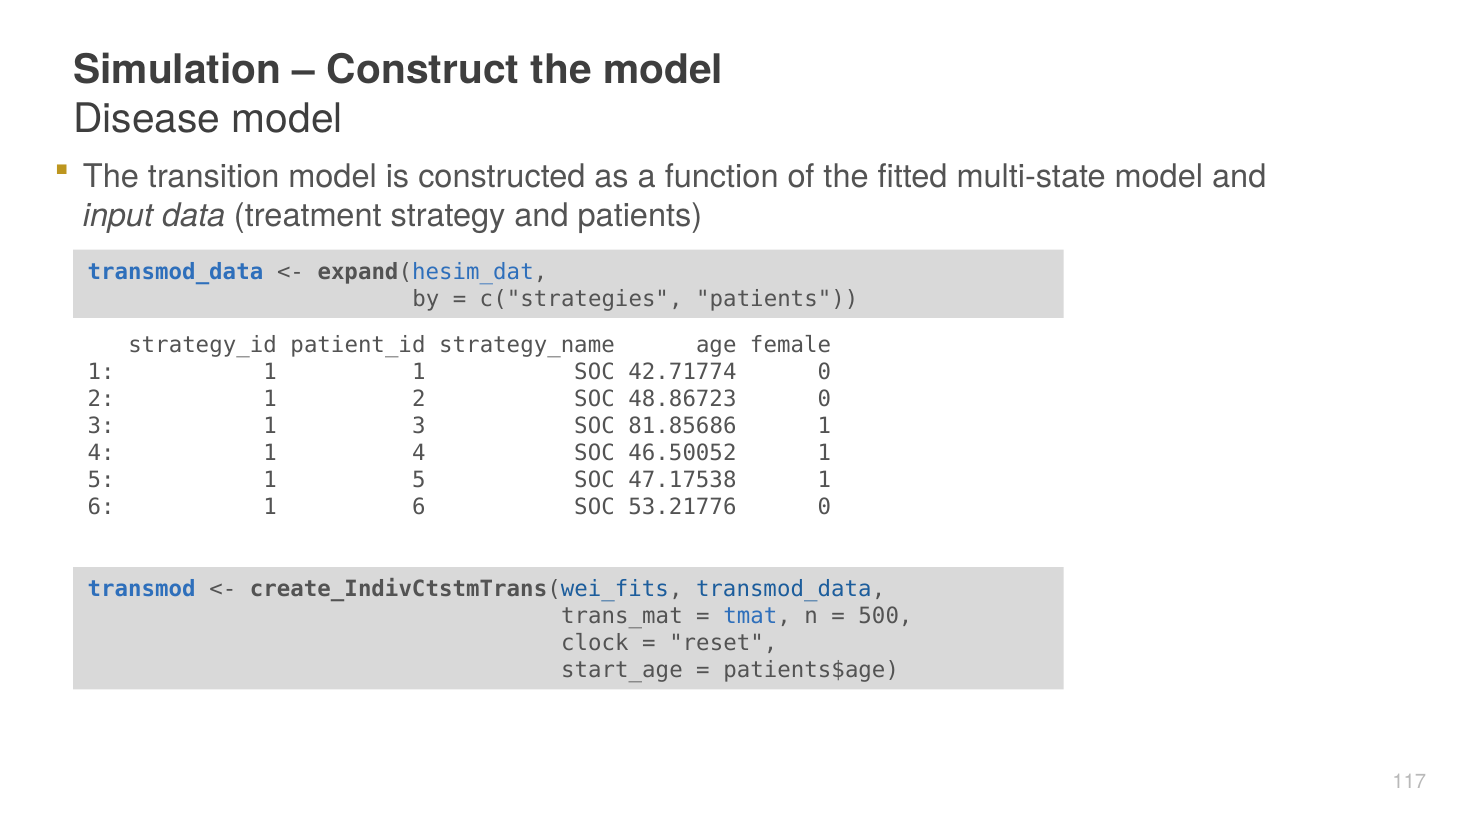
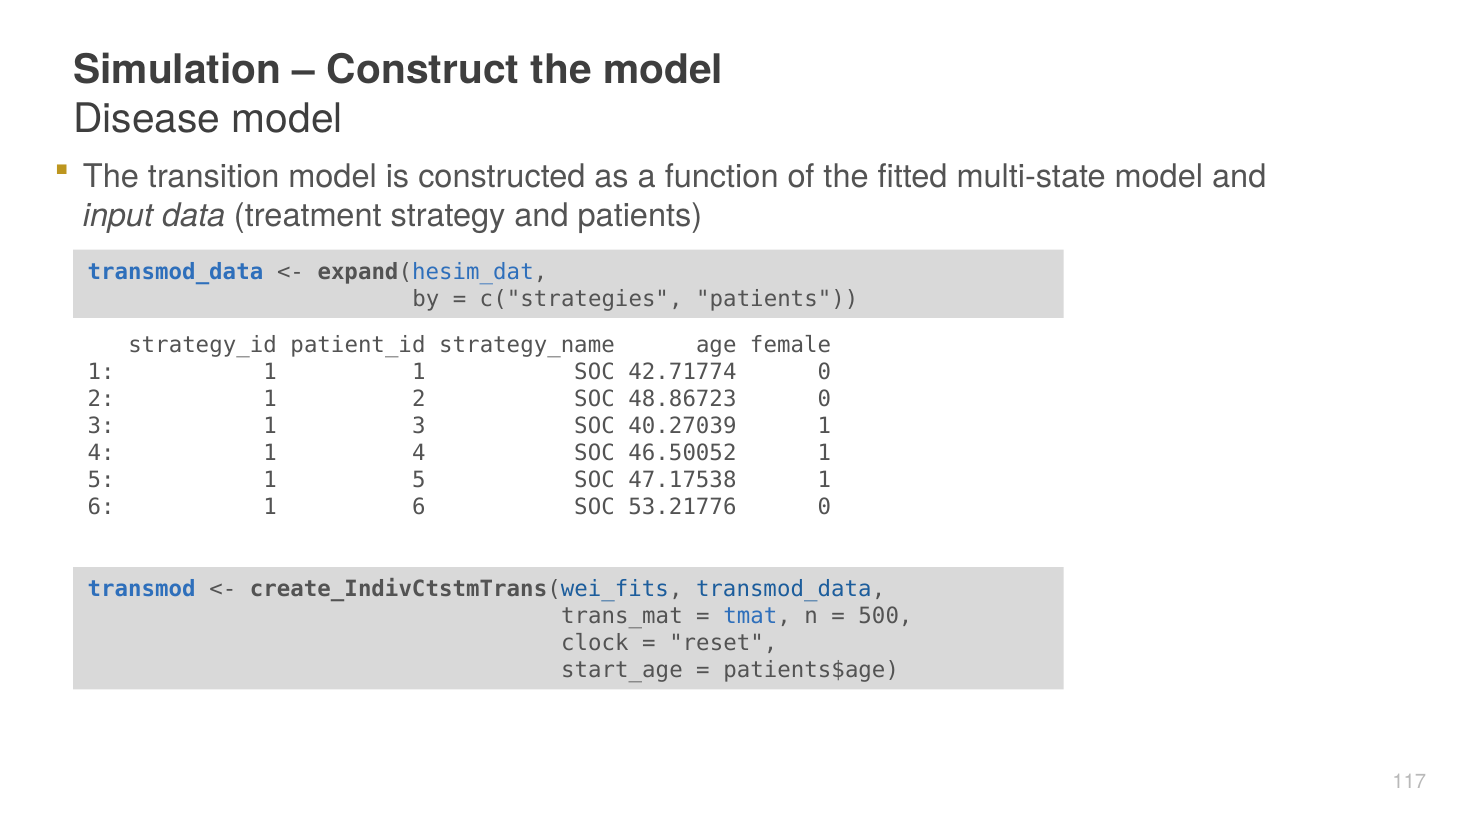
81.85686: 81.85686 -> 40.27039
